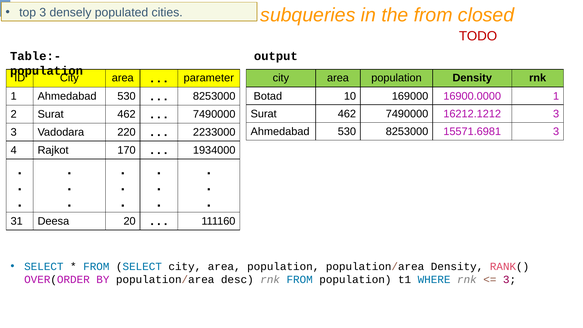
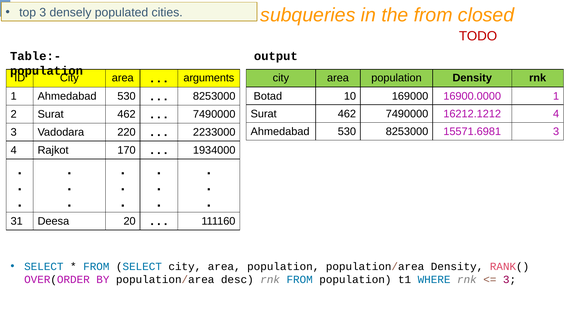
parameter: parameter -> arguments
16212.1212 3: 3 -> 4
